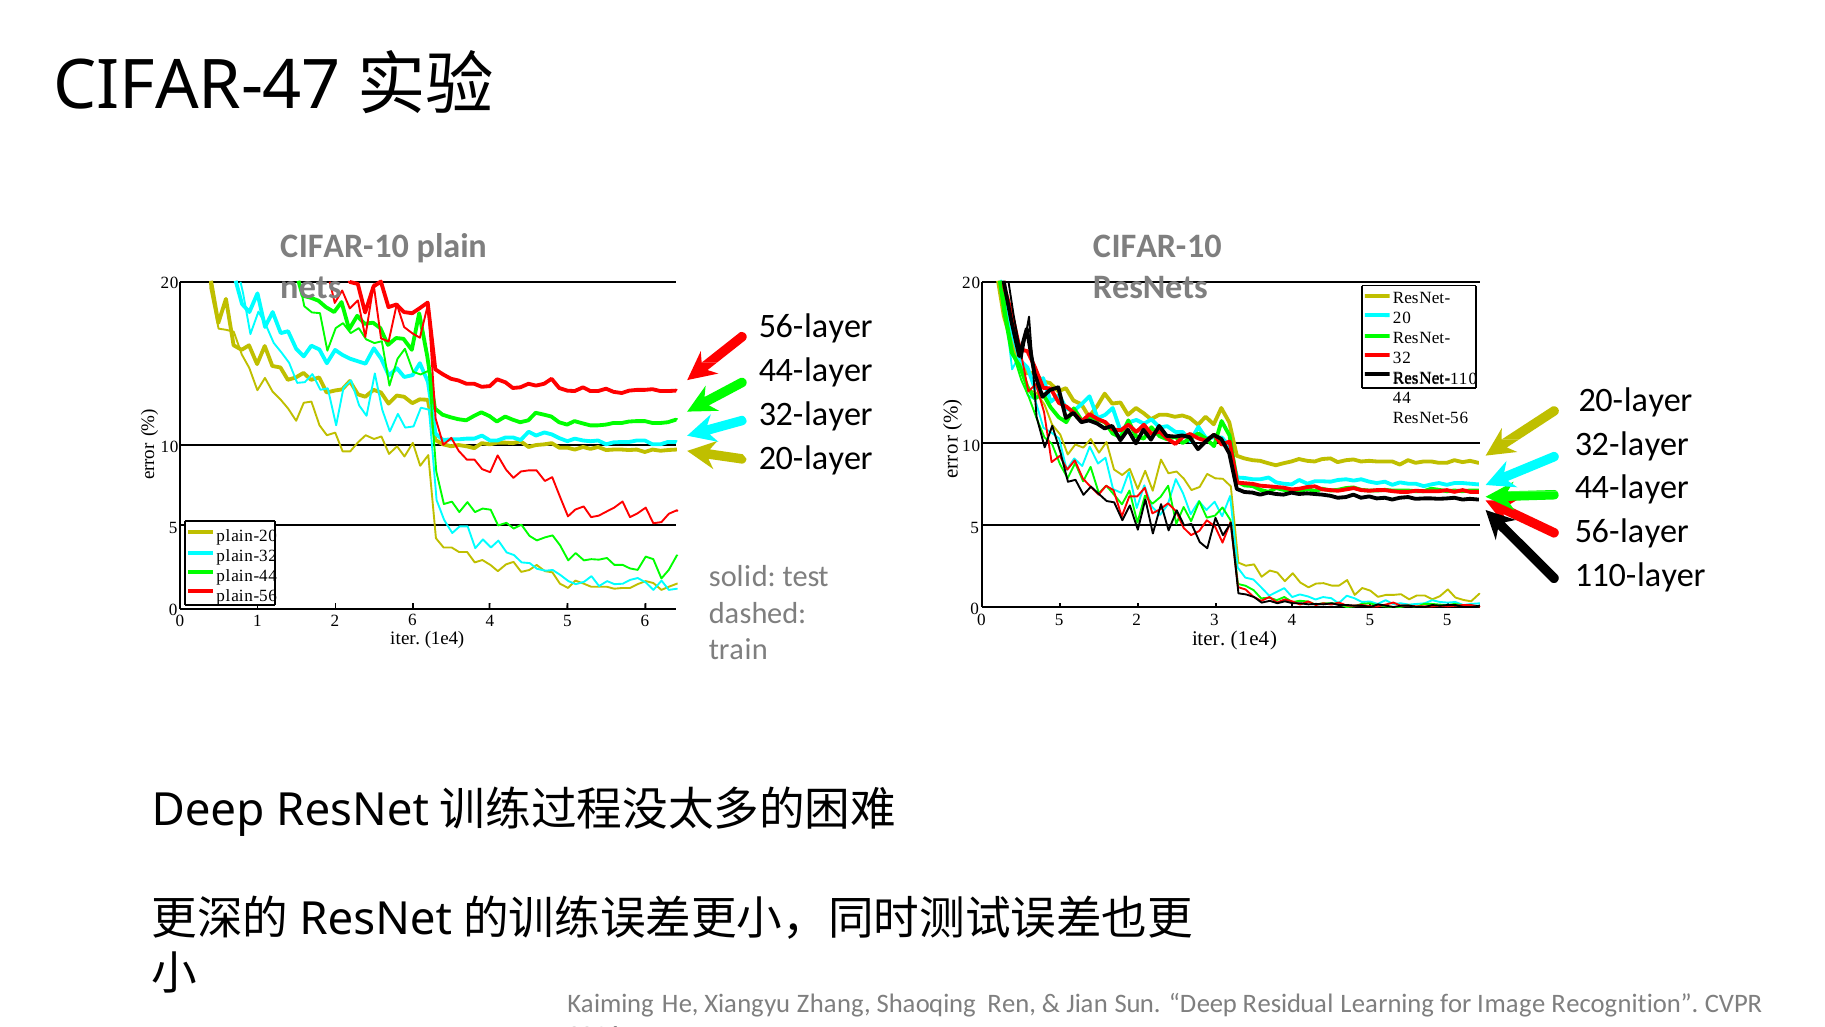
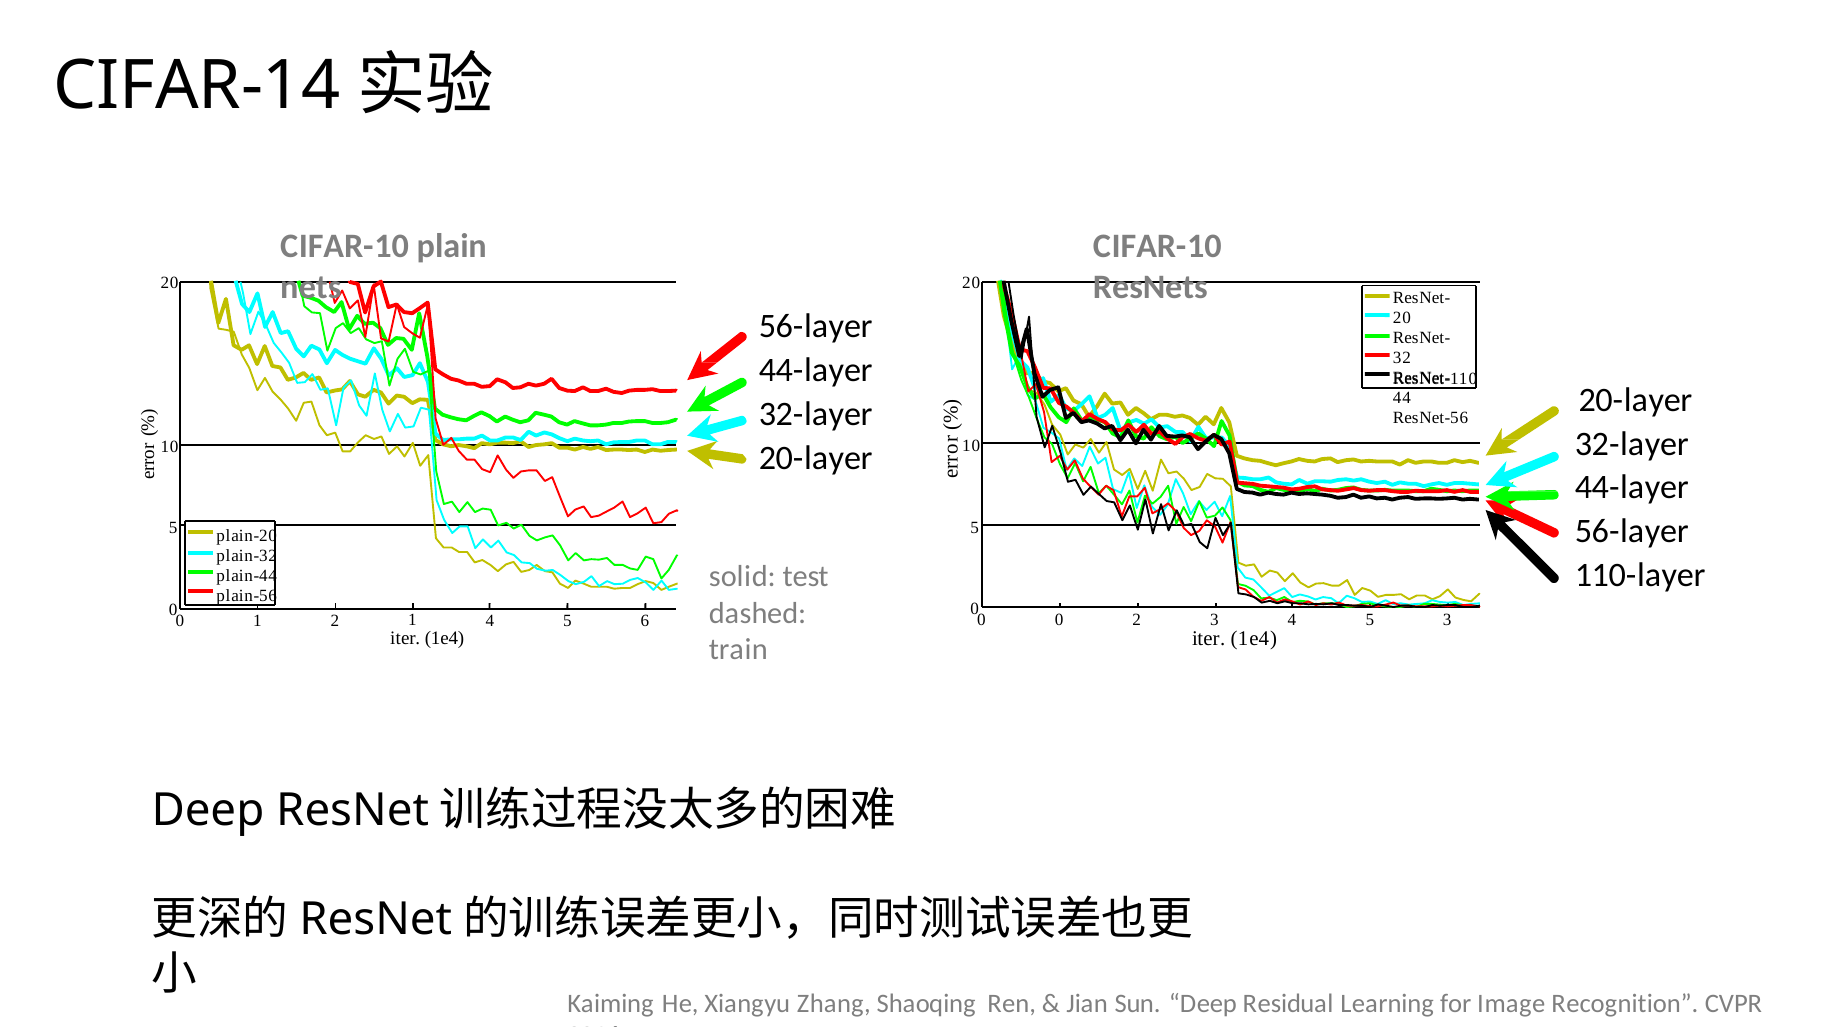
CIFAR-47: CIFAR-47 -> CIFAR-14
5 at (1059, 620): 5 -> 0
5 5: 5 -> 3
2 6: 6 -> 1
